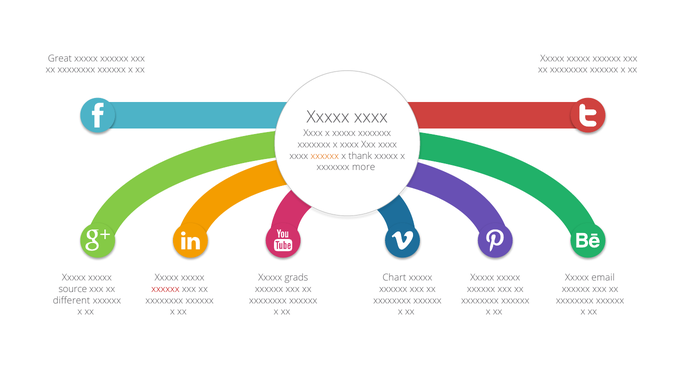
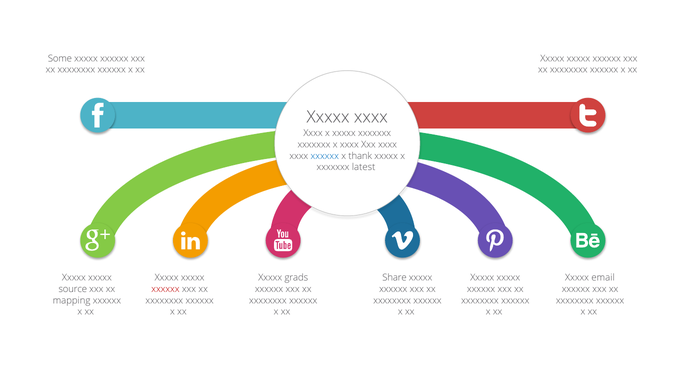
Great: Great -> Some
xxxxxx at (325, 156) colour: orange -> blue
more: more -> latest
Chart: Chart -> Share
different: different -> mapping
